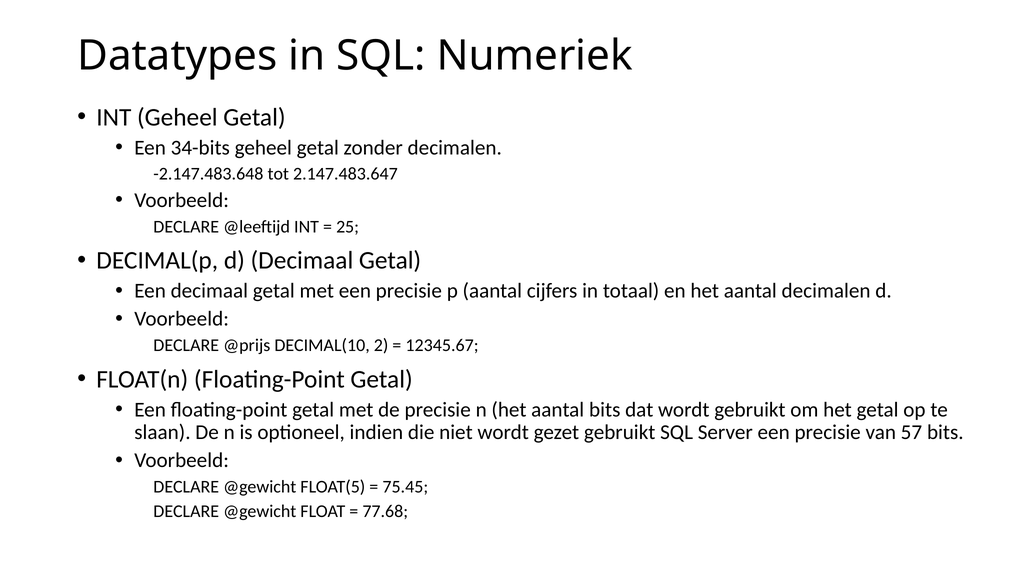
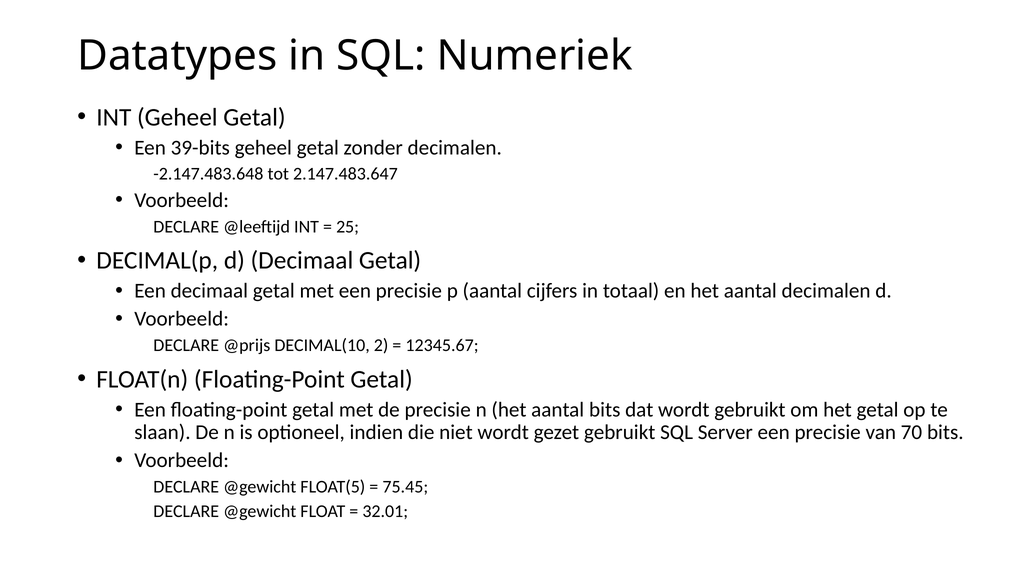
34-bits: 34-bits -> 39-bits
57: 57 -> 70
77.68: 77.68 -> 32.01
